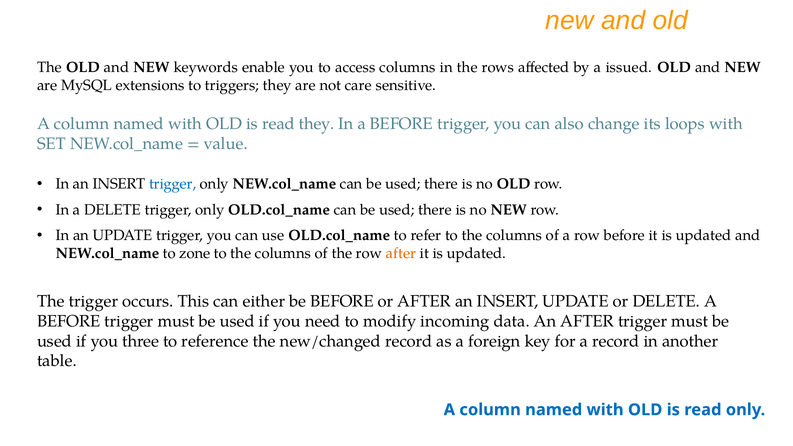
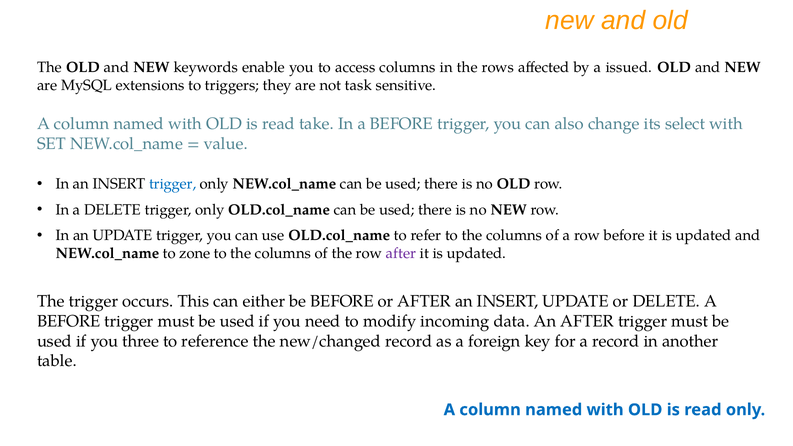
care: care -> task
read they: they -> take
loops: loops -> select
after at (401, 253) colour: orange -> purple
